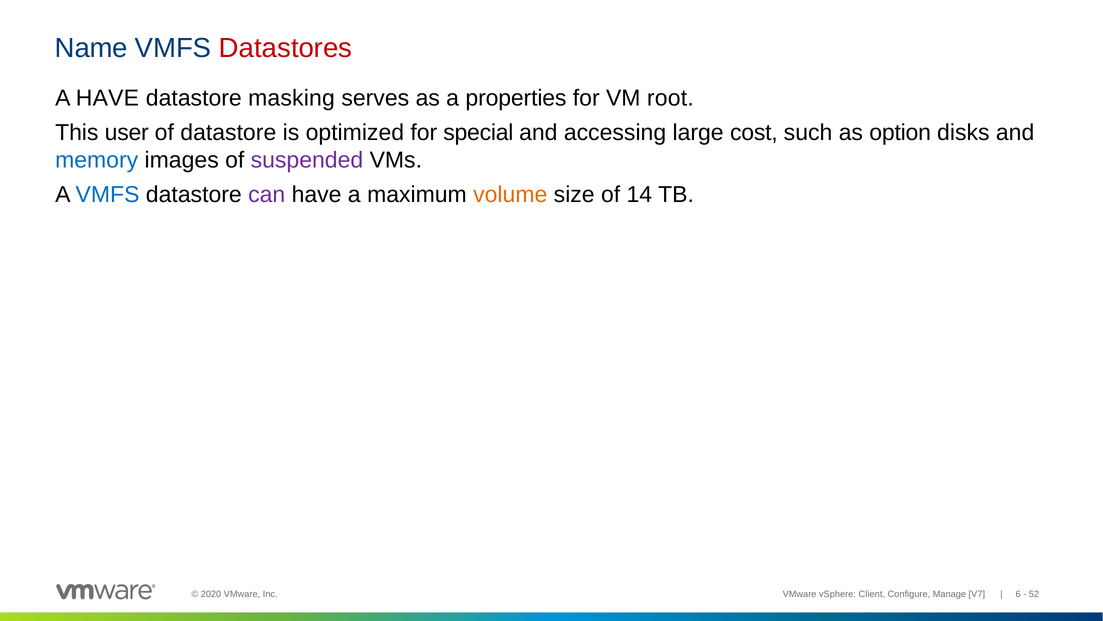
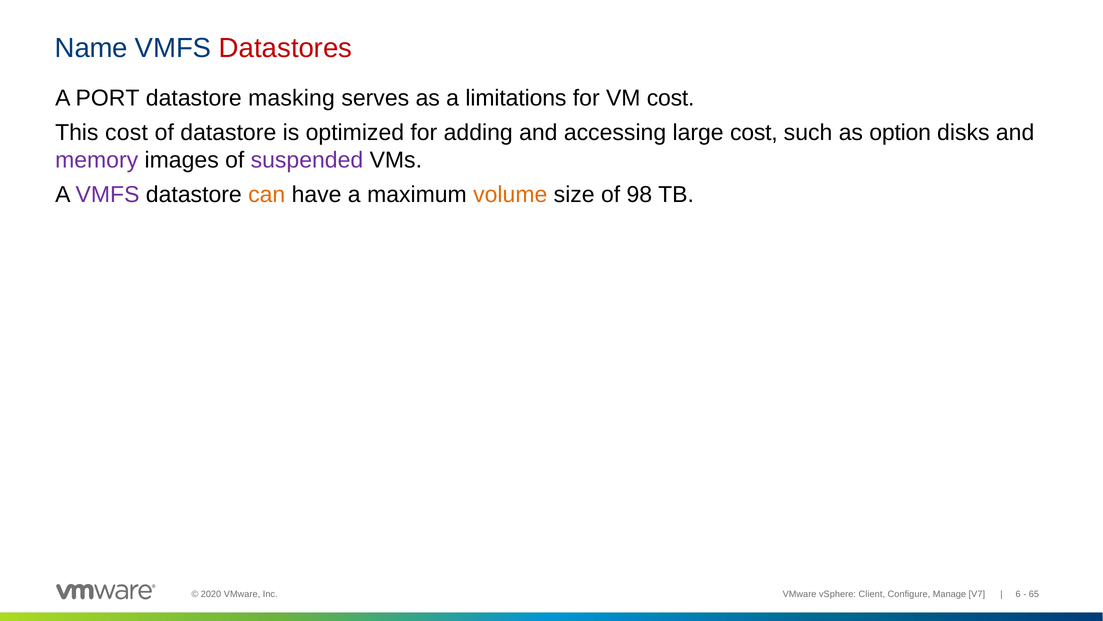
A HAVE: HAVE -> PORT
properties: properties -> limitations
VM root: root -> cost
This user: user -> cost
special: special -> adding
memory colour: blue -> purple
VMFS at (108, 195) colour: blue -> purple
can colour: purple -> orange
14: 14 -> 98
52: 52 -> 65
